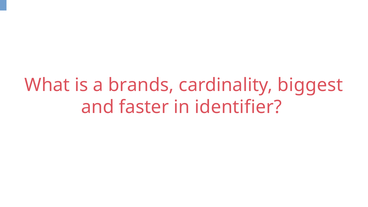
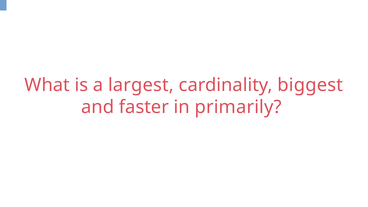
brands: brands -> largest
identifier: identifier -> primarily
